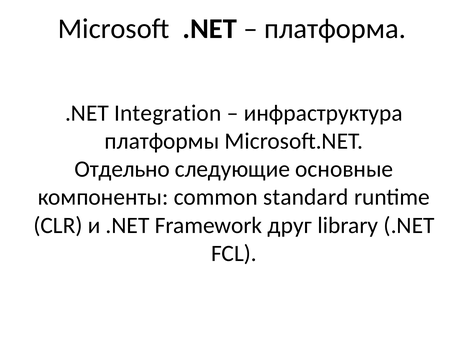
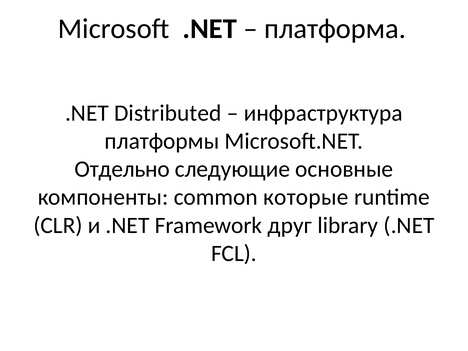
Integration: Integration -> Distributed
standard: standard -> которые
